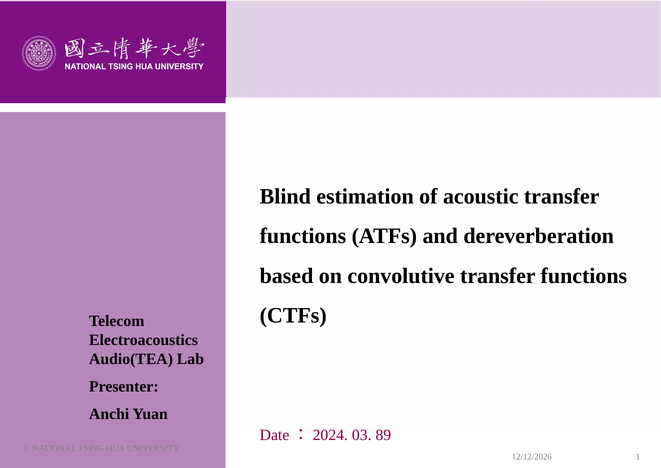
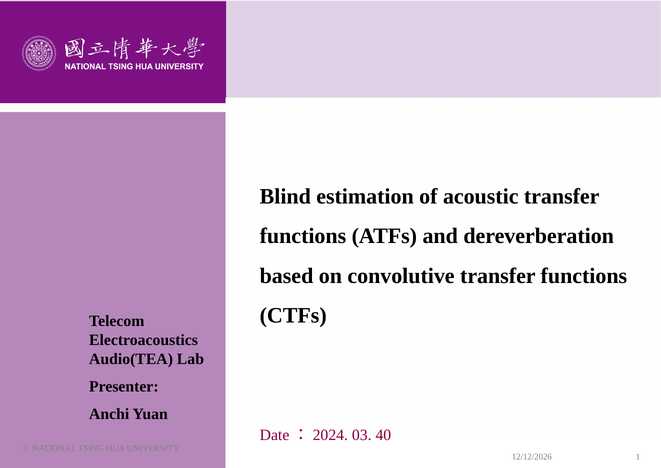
89: 89 -> 40
